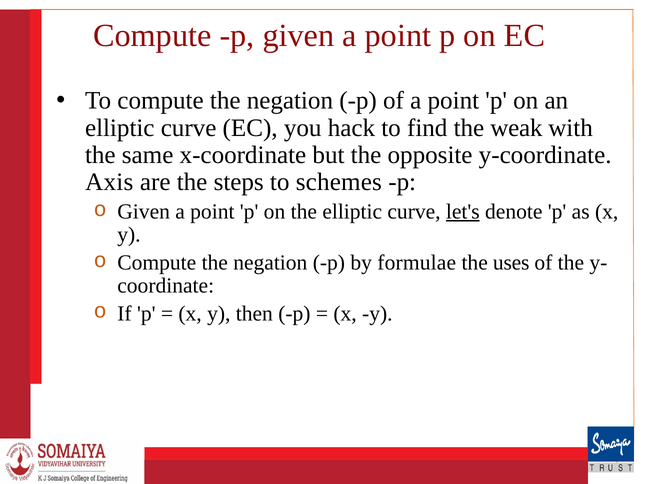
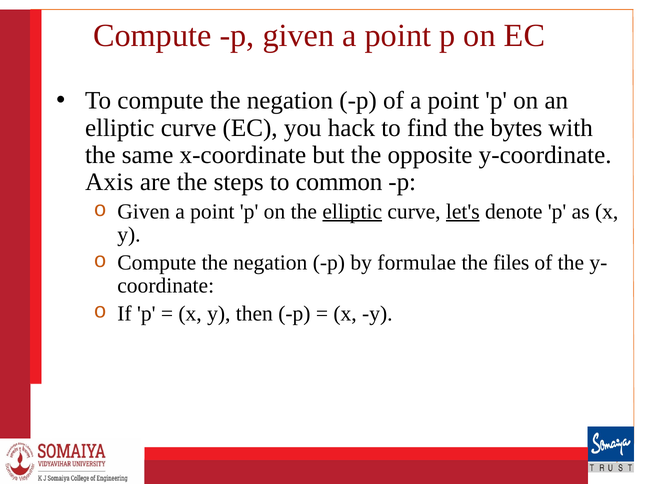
weak: weak -> bytes
schemes: schemes -> common
elliptic at (352, 212) underline: none -> present
uses: uses -> files
